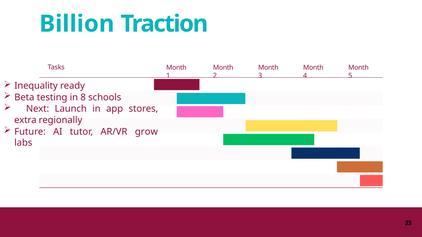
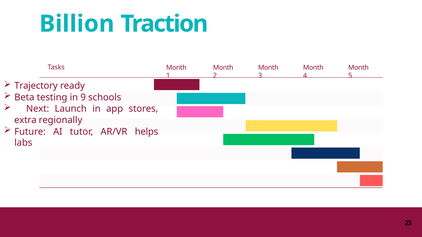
Inequality: Inequality -> Trajectory
8: 8 -> 9
grow: grow -> helps
